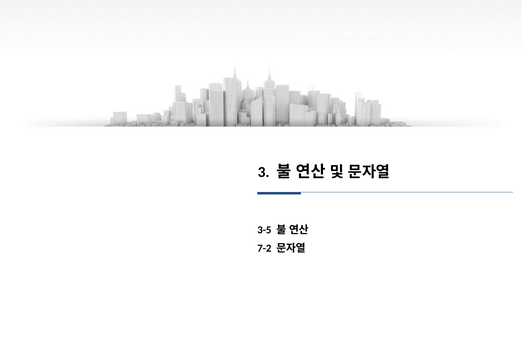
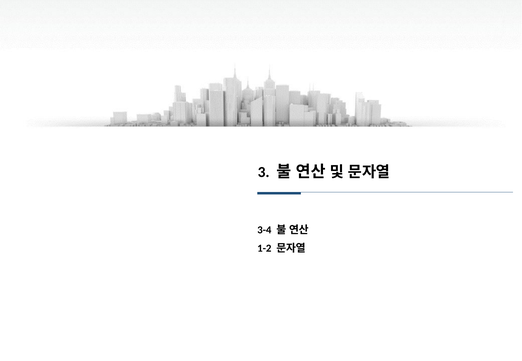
3-5: 3-5 -> 3-4
7-2: 7-2 -> 1-2
